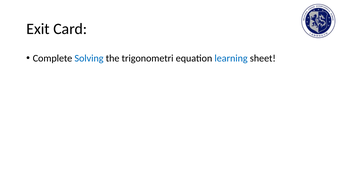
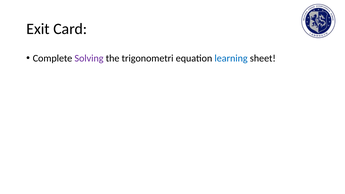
Solving colour: blue -> purple
